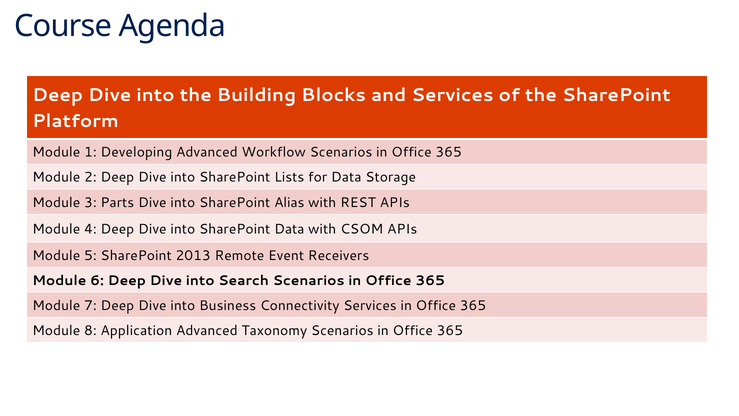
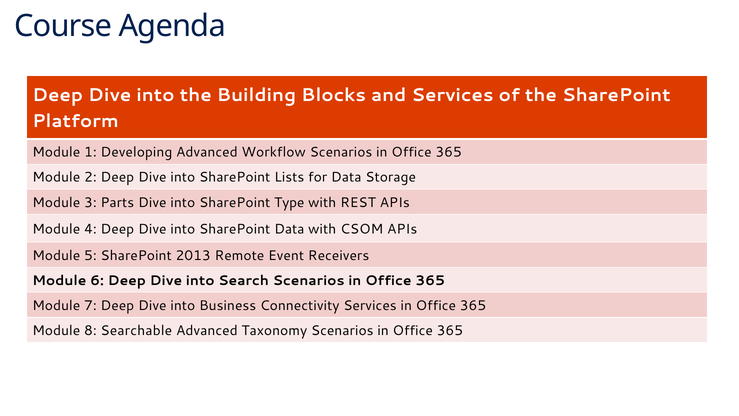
Alias: Alias -> Type
Application: Application -> Searchable
